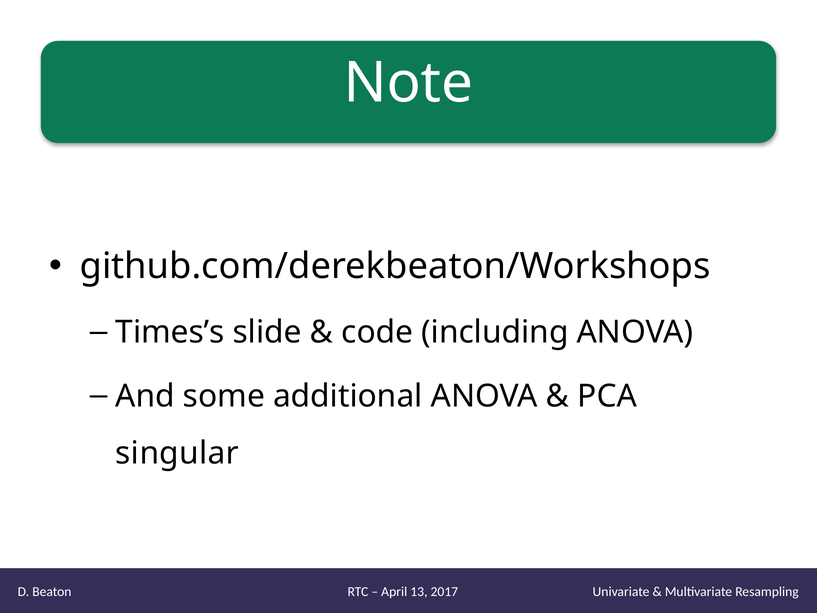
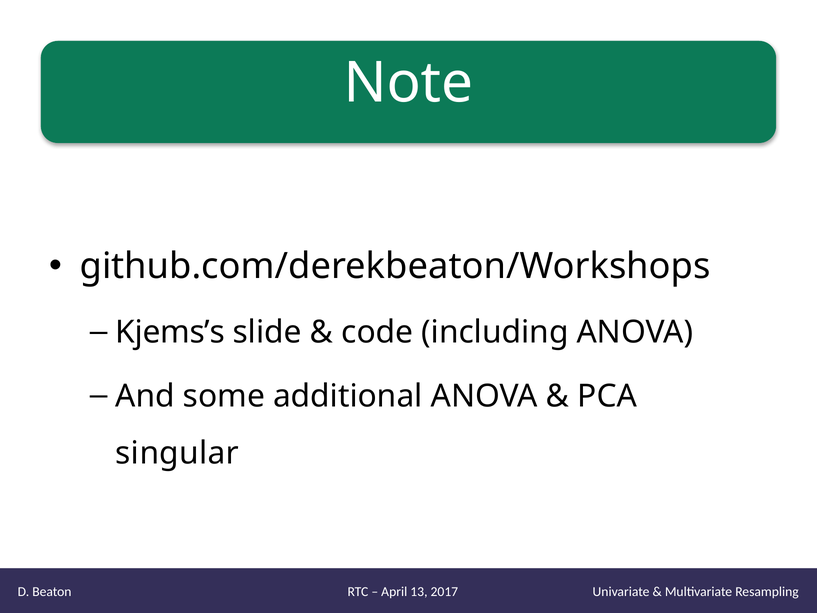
Times’s: Times’s -> Kjems’s
